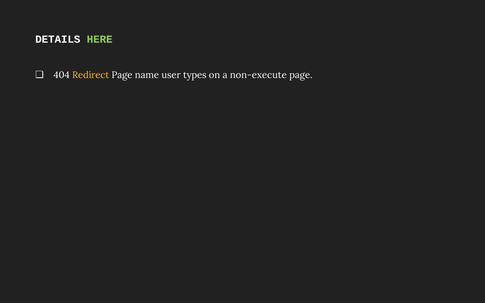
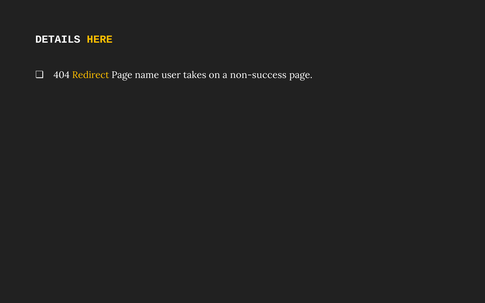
HERE colour: light green -> yellow
types: types -> takes
non-execute: non-execute -> non-success
